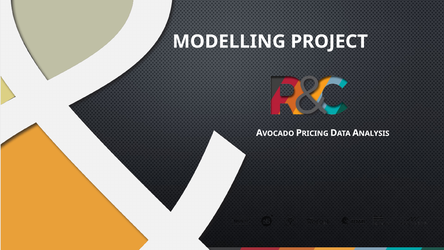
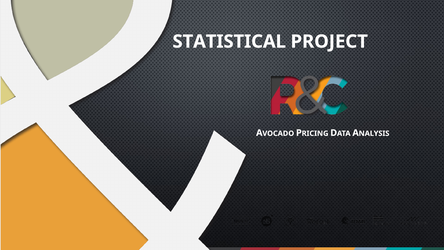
MODELLING: MODELLING -> STATISTICAL
